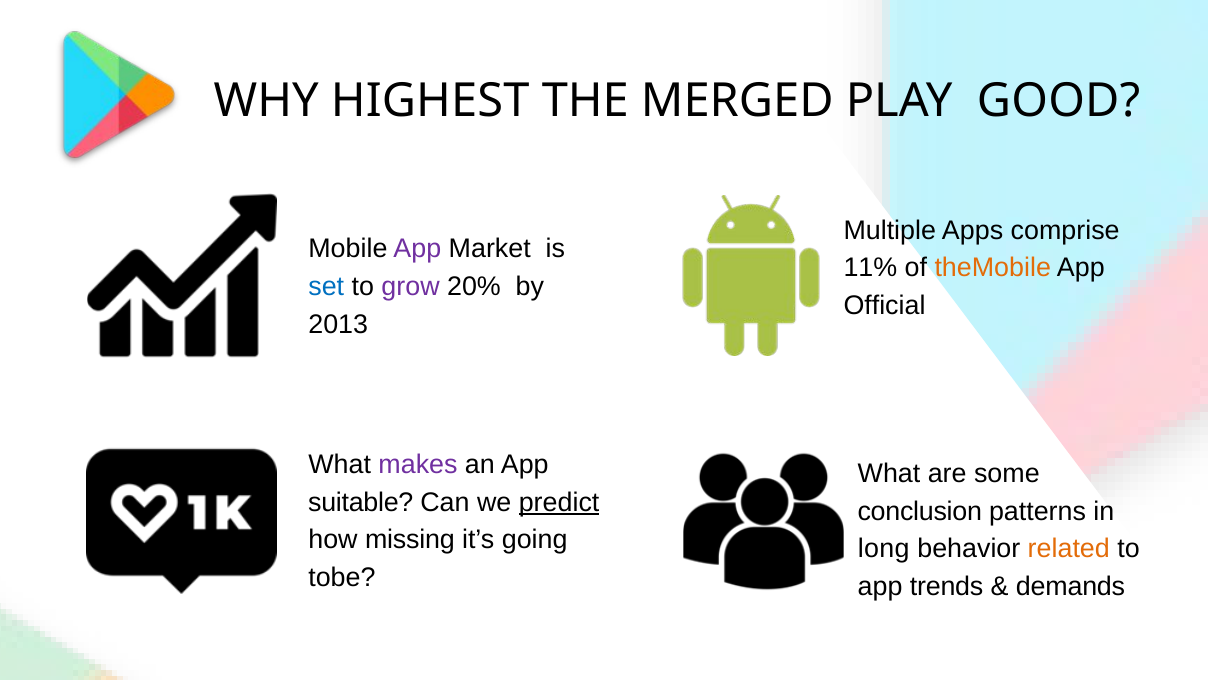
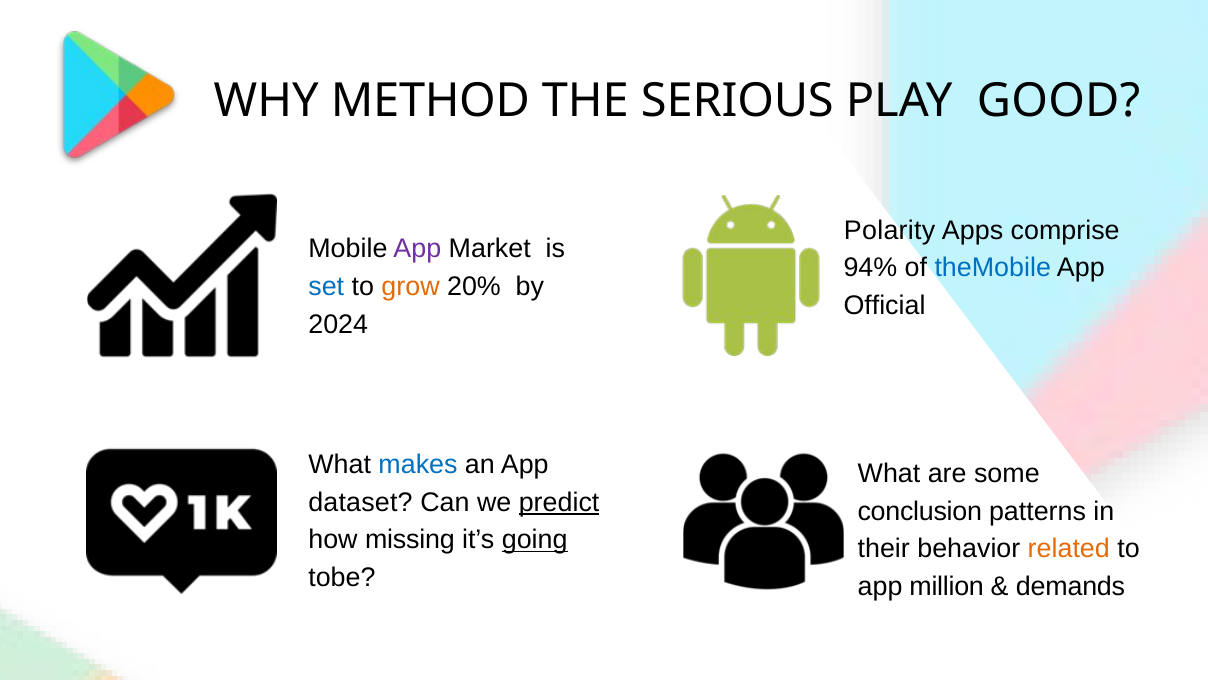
HIGHEST: HIGHEST -> METHOD
MERGED: MERGED -> SERIOUS
Multiple: Multiple -> Polarity
11%: 11% -> 94%
theMobile colour: orange -> blue
grow colour: purple -> orange
2013: 2013 -> 2024
makes colour: purple -> blue
suitable: suitable -> dataset
going underline: none -> present
long: long -> their
trends: trends -> million
